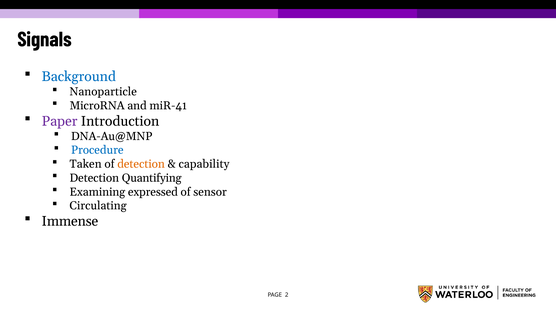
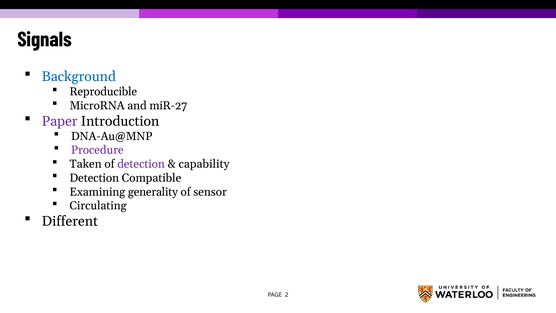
Nanoparticle: Nanoparticle -> Reproducible
miR-41: miR-41 -> miR-27
Procedure colour: blue -> purple
detection at (141, 164) colour: orange -> purple
Quantifying: Quantifying -> Compatible
expressed: expressed -> generality
Immense: Immense -> Different
